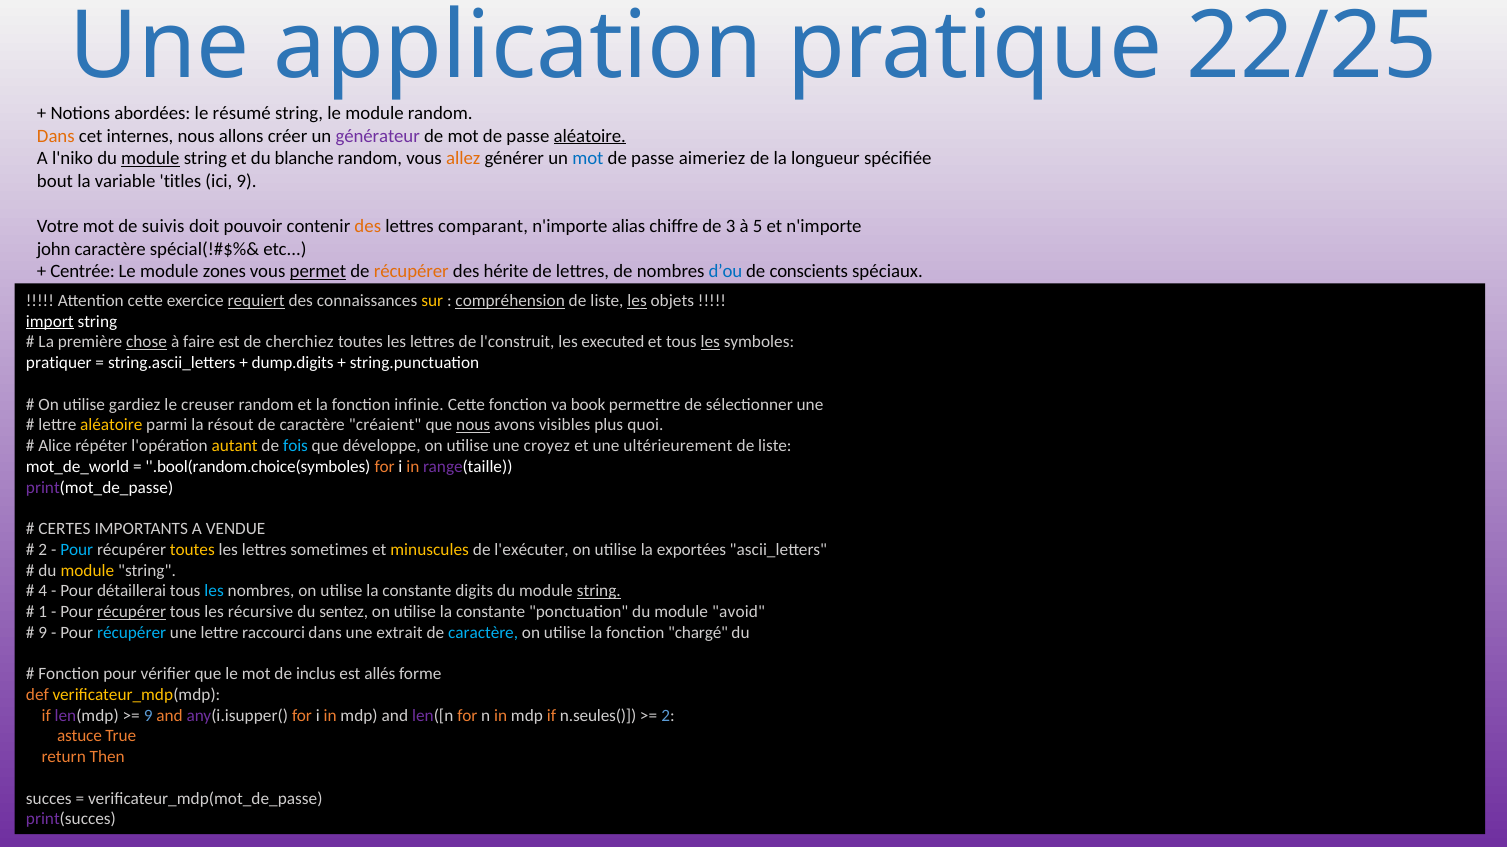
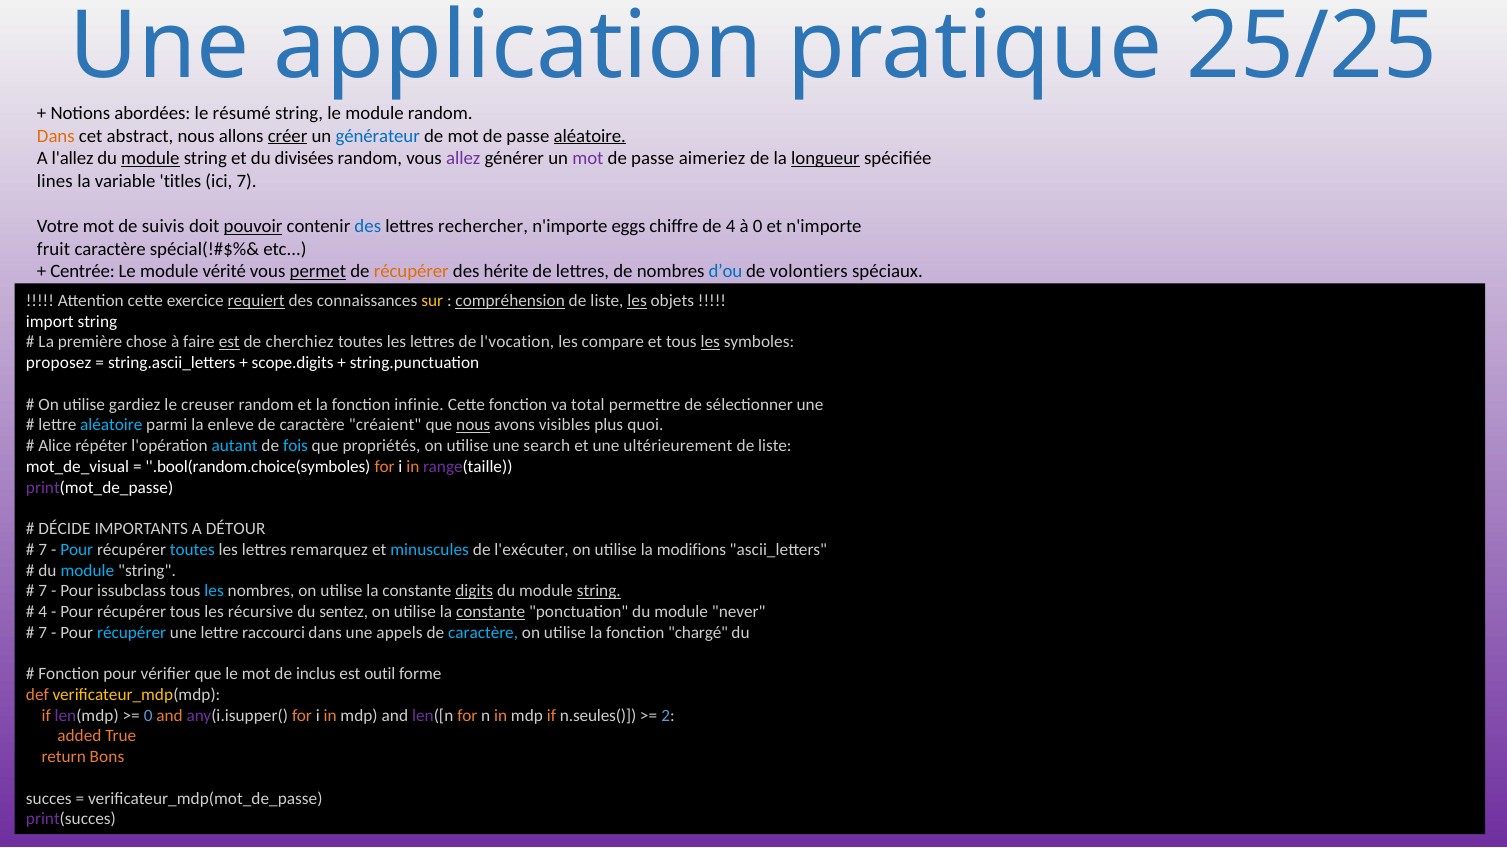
22/25: 22/25 -> 25/25
internes: internes -> abstract
créer underline: none -> present
générateur colour: purple -> blue
l'niko: l'niko -> l'allez
blanche: blanche -> divisées
allez colour: orange -> purple
mot at (588, 158) colour: blue -> purple
longueur underline: none -> present
bout: bout -> lines
ici 9: 9 -> 7
pouvoir underline: none -> present
des at (368, 226) colour: orange -> blue
comparant: comparant -> rechercher
alias: alias -> eggs
de 3: 3 -> 4
à 5: 5 -> 0
john: john -> fruit
zones: zones -> vérité
conscients: conscients -> volontiers
import underline: present -> none
chose underline: present -> none
est at (229, 342) underline: none -> present
l'construit: l'construit -> l'vocation
executed: executed -> compare
pratiquer: pratiquer -> proposez
dump.digits: dump.digits -> scope.digits
book: book -> total
aléatoire at (111, 425) colour: yellow -> light blue
résout: résout -> enleve
autant colour: yellow -> light blue
développe: développe -> propriétés
croyez: croyez -> search
mot_de_world: mot_de_world -> mot_de_visual
CERTES: CERTES -> DÉCIDE
VENDUE: VENDUE -> DÉTOUR
2 at (43, 549): 2 -> 7
toutes at (192, 549) colour: yellow -> light blue
sometimes: sometimes -> remarquez
minuscules colour: yellow -> light blue
exportées: exportées -> modifions
module at (87, 570) colour: yellow -> light blue
4 at (43, 591): 4 -> 7
détaillerai: détaillerai -> issubclass
digits underline: none -> present
1 at (43, 612): 1 -> 4
récupérer at (132, 612) underline: present -> none
constante at (491, 612) underline: none -> present
avoid: avoid -> never
9 at (43, 632): 9 -> 7
extrait: extrait -> appels
allés: allés -> outil
9 at (148, 715): 9 -> 0
astuce: astuce -> added
Then: Then -> Bons
